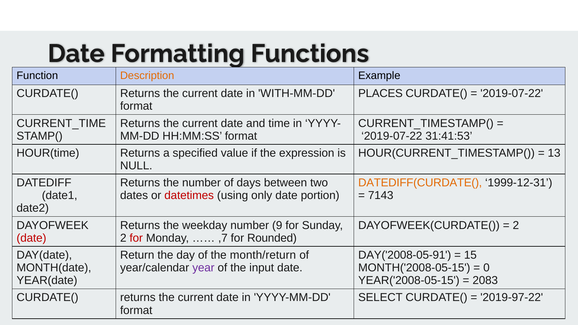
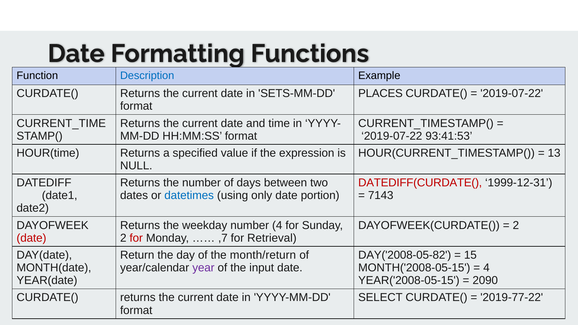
Description colour: orange -> blue
WITH-MM-DD: WITH-MM-DD -> SETS-MM-DD
31:41:53: 31:41:53 -> 93:41:53
DATEDIFF(CURDATE( colour: orange -> red
datetimes colour: red -> blue
number 9: 9 -> 4
Rounded: Rounded -> Retrieval
DAY('2008-05-91: DAY('2008-05-91 -> DAY('2008-05-82
0 at (486, 268): 0 -> 4
2083: 2083 -> 2090
2019-97-22: 2019-97-22 -> 2019-77-22
